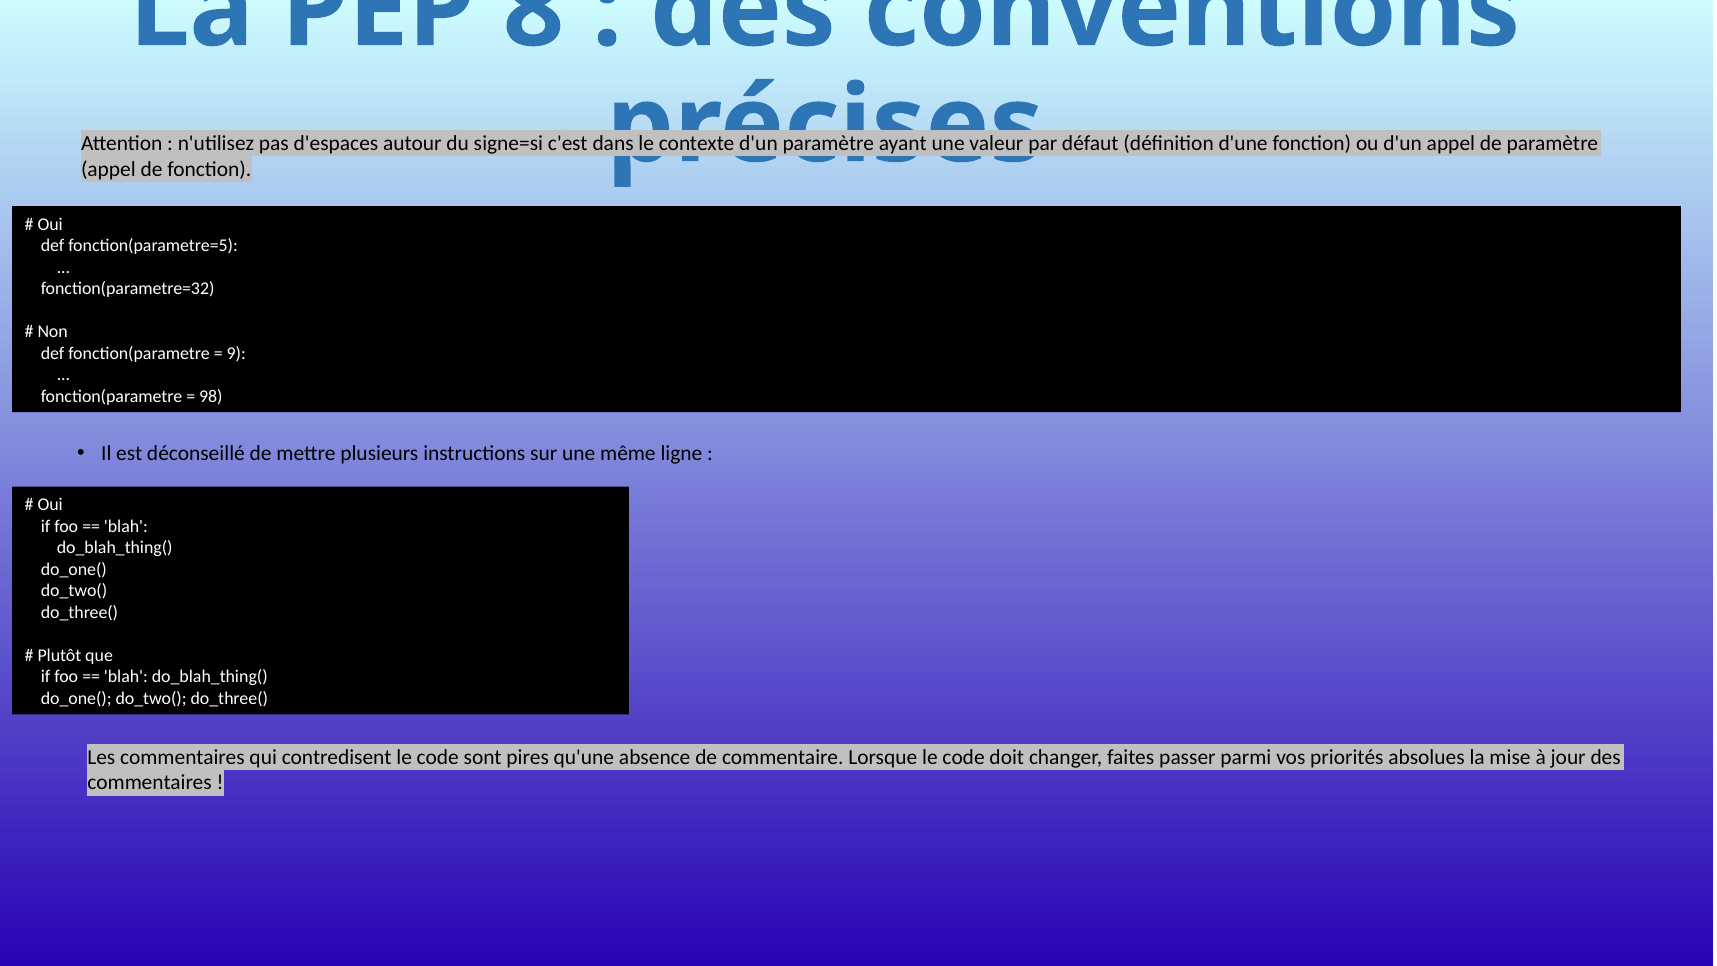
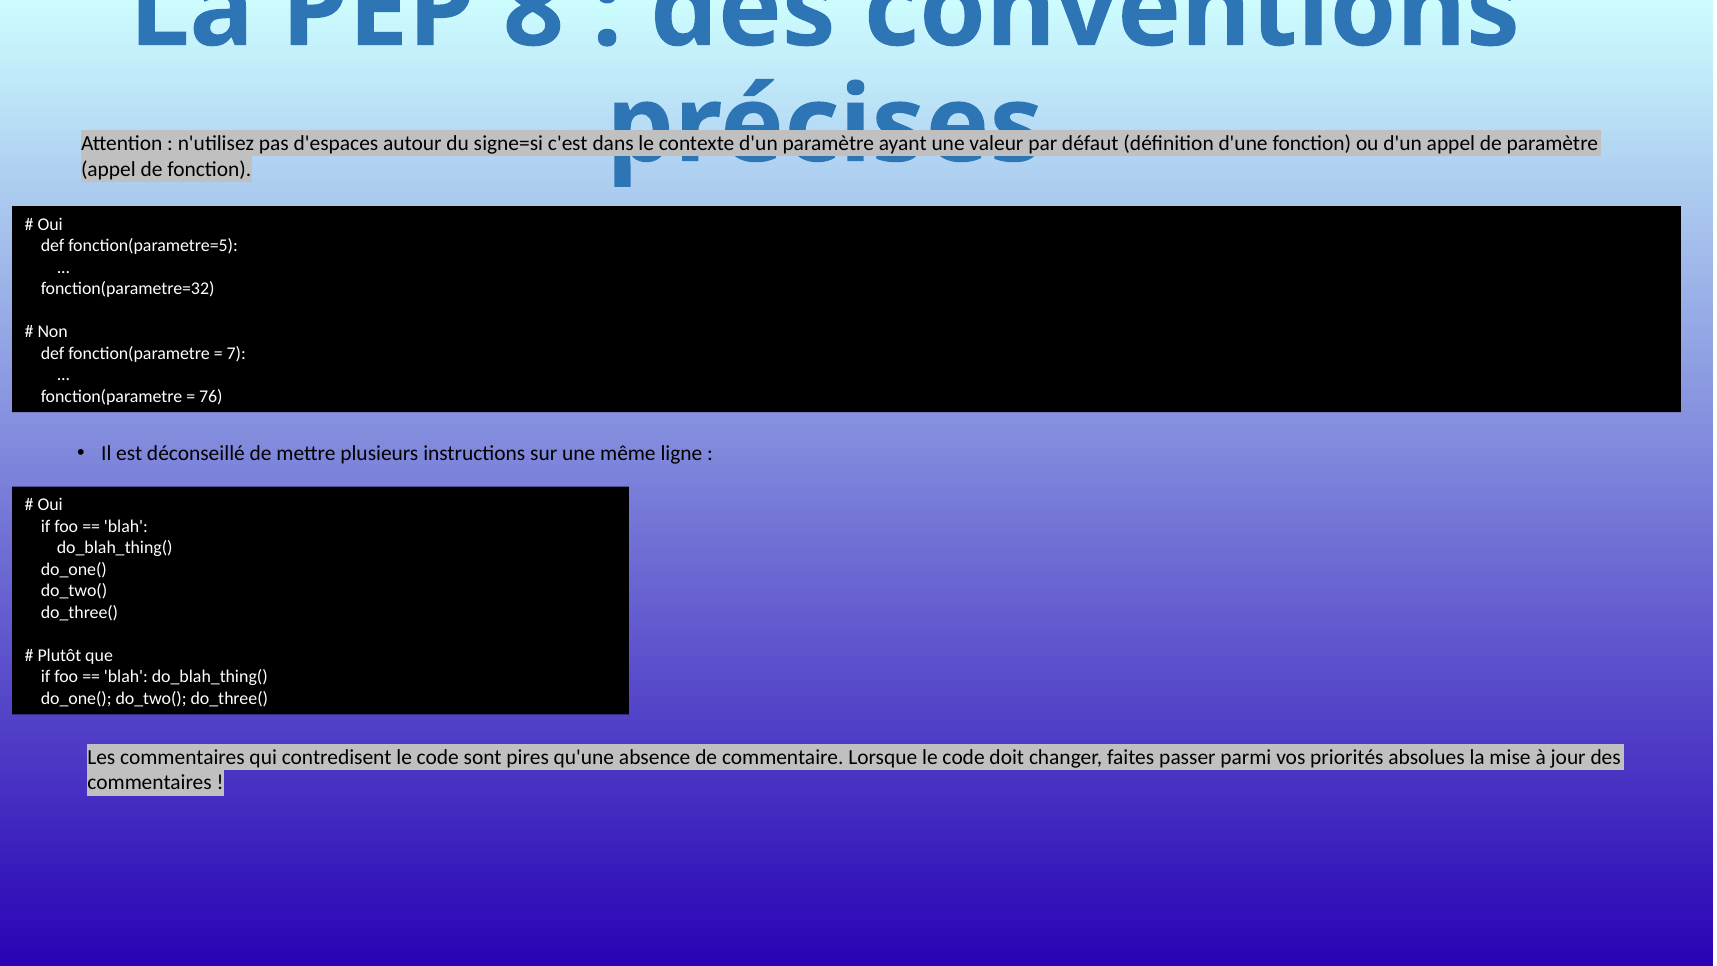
9: 9 -> 7
98: 98 -> 76
